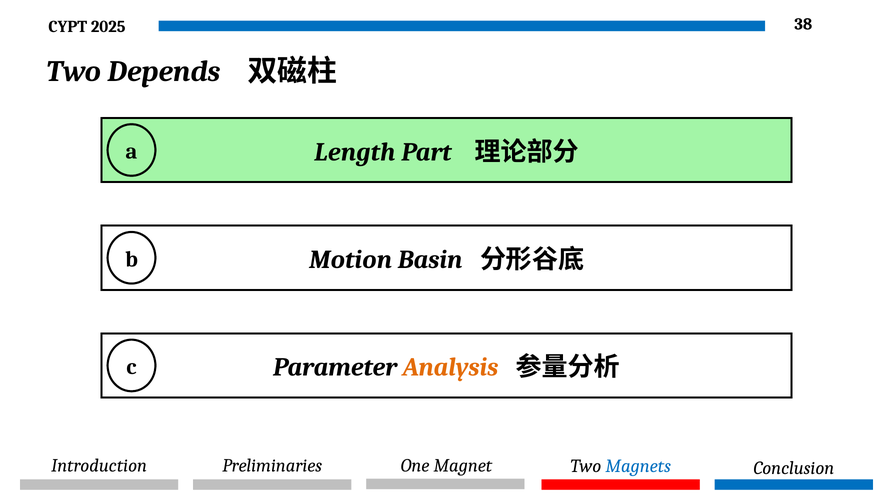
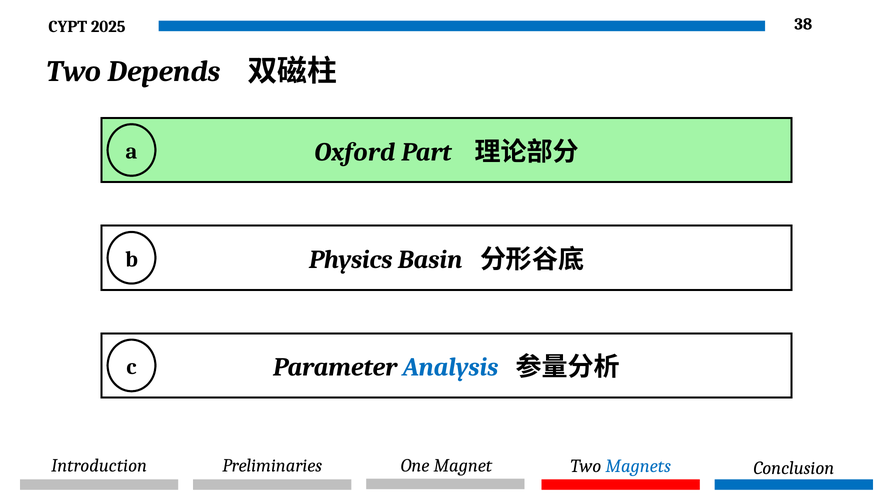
Length: Length -> Oxford
Motion: Motion -> Physics
Analysis colour: orange -> blue
